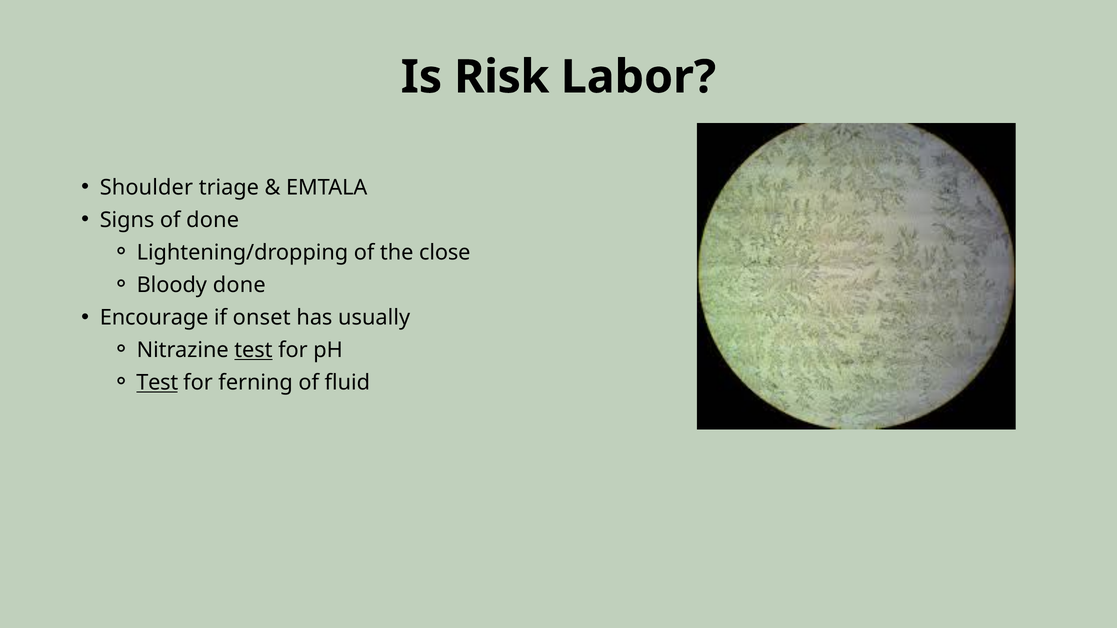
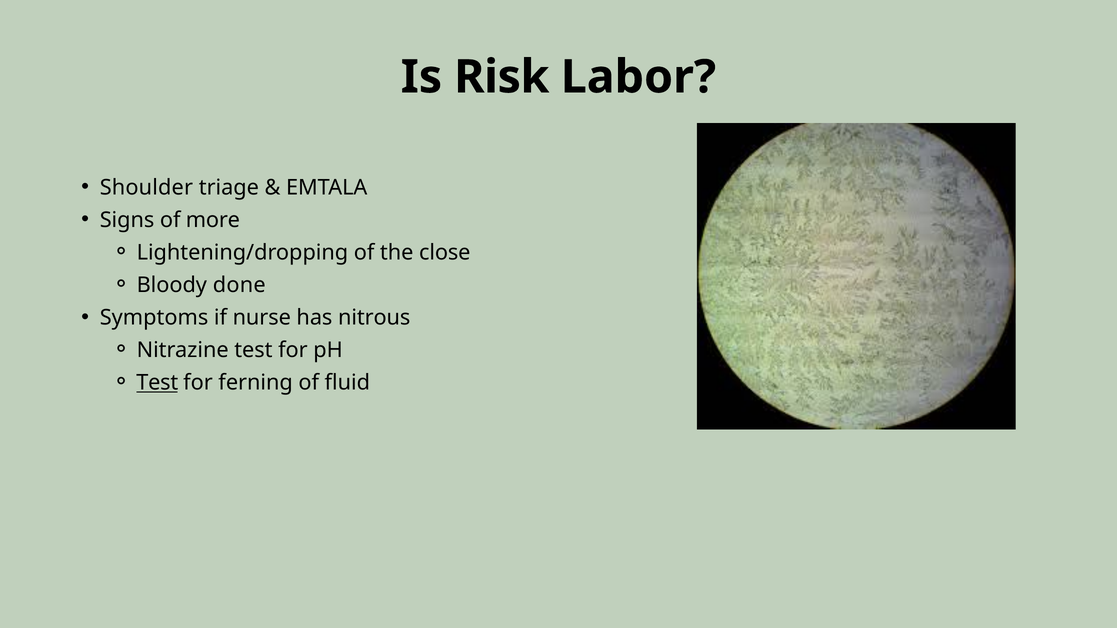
of done: done -> more
Encourage: Encourage -> Symptoms
onset: onset -> nurse
usually: usually -> nitrous
test at (253, 350) underline: present -> none
